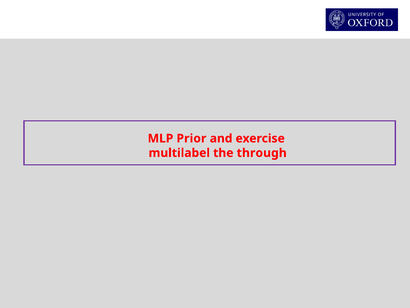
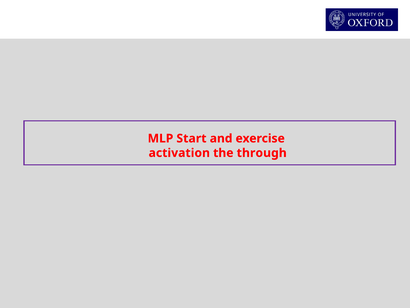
Prior: Prior -> Start
multilabel: multilabel -> activation
